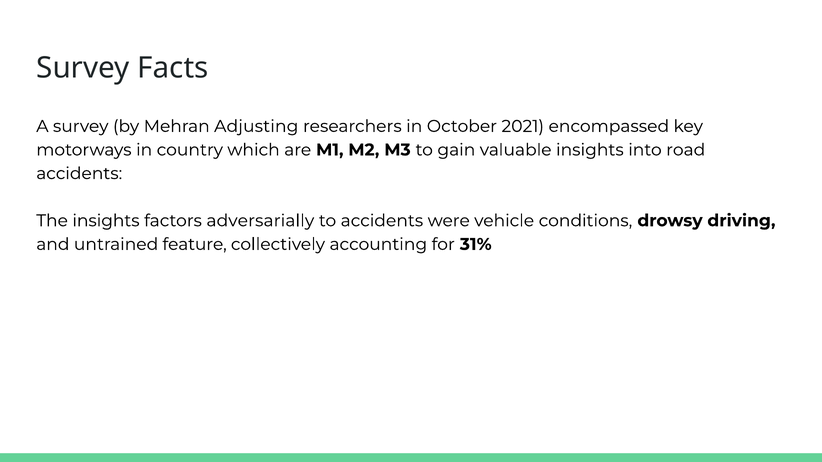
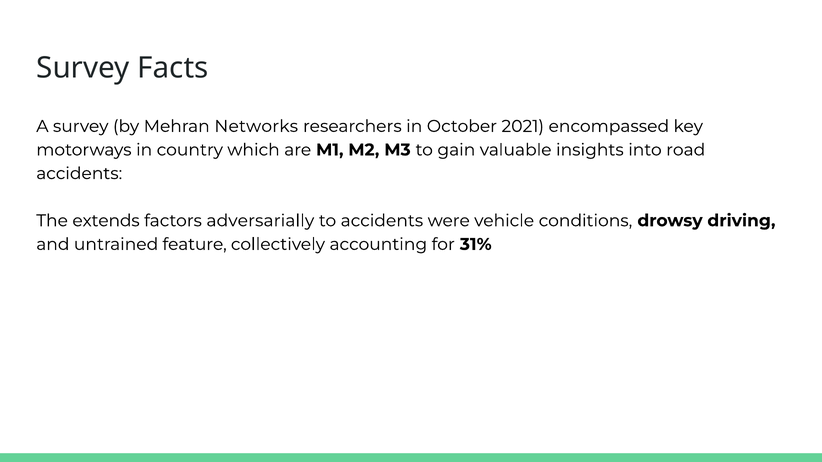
Adjusting: Adjusting -> Networks
The insights: insights -> extends
